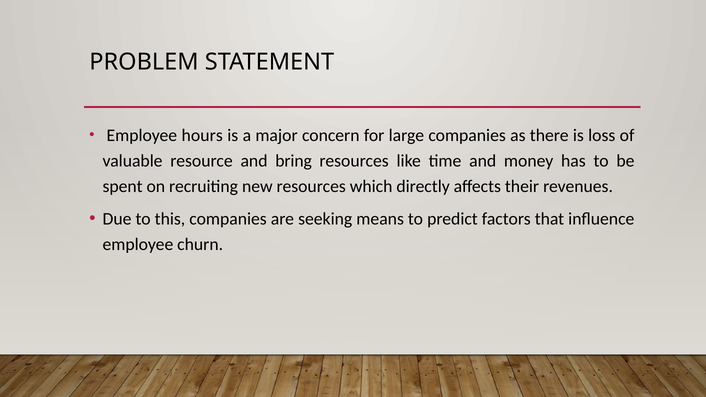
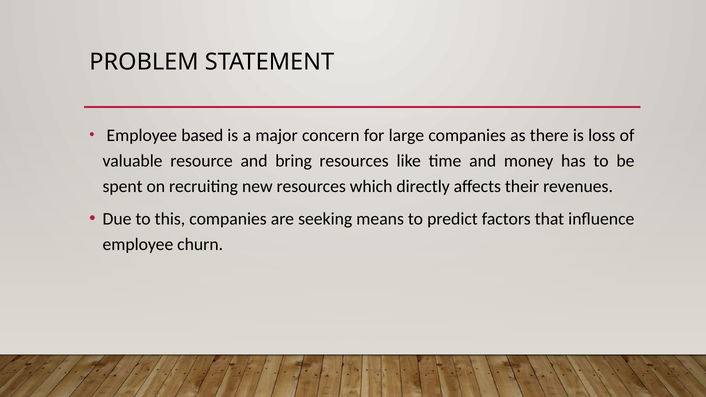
hours: hours -> based
